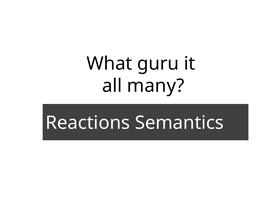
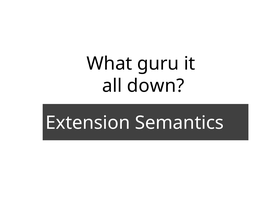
many: many -> down
Reactions: Reactions -> Extension
